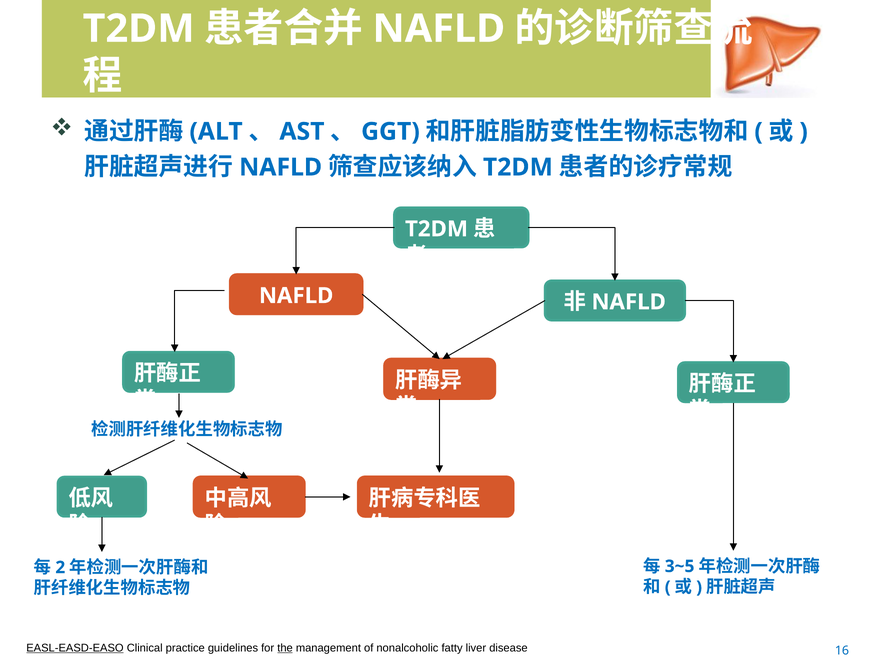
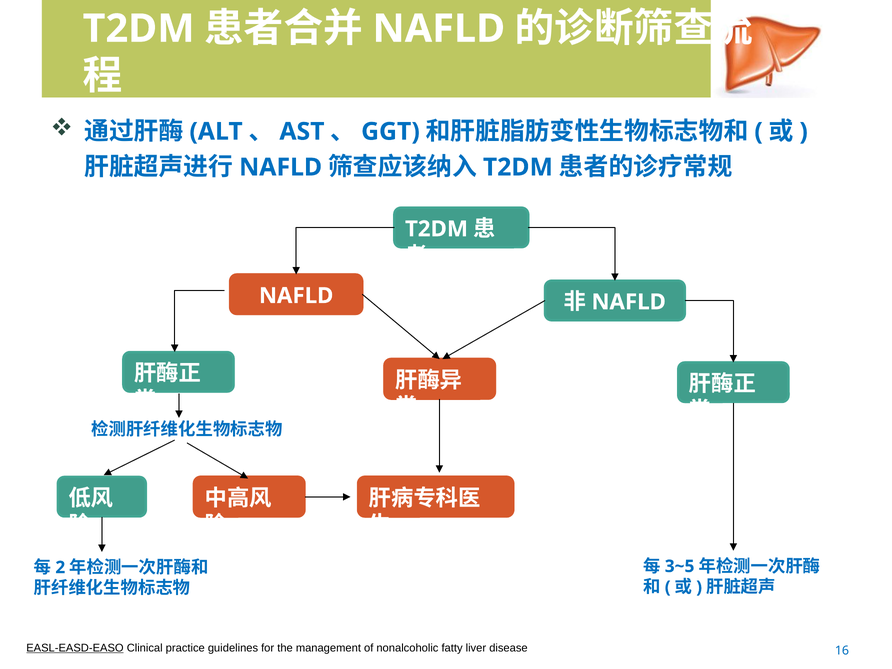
the underline: present -> none
